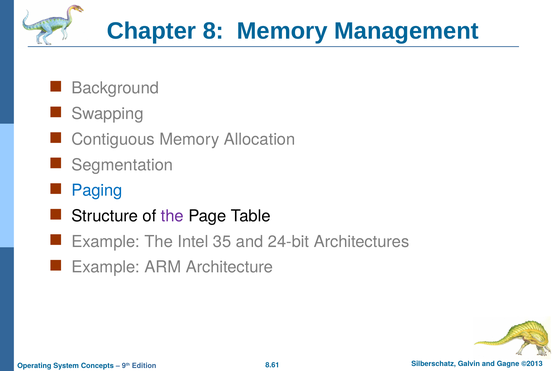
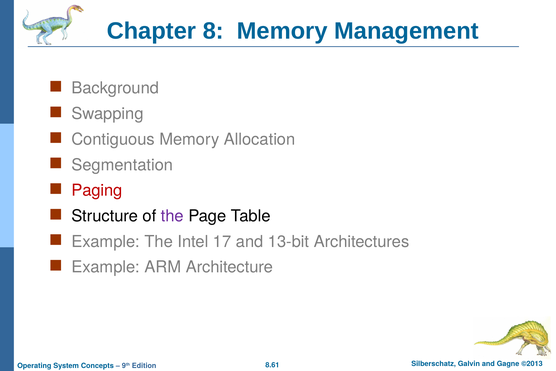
Paging colour: blue -> red
35: 35 -> 17
24-bit: 24-bit -> 13-bit
